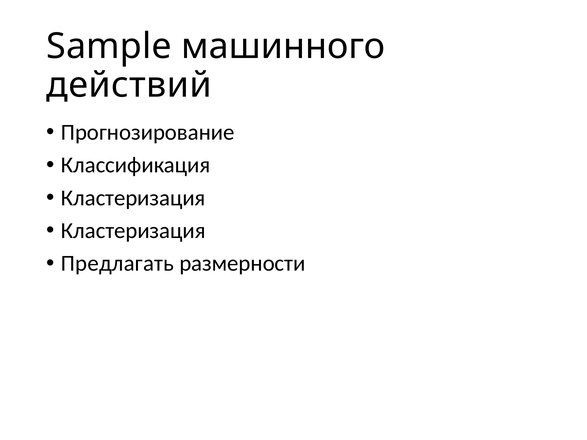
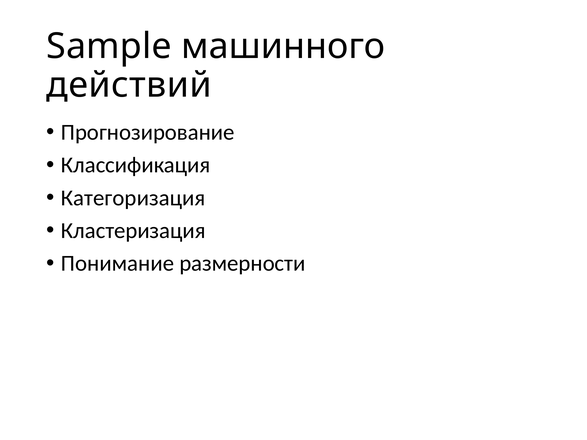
Кластеризация at (133, 198): Кластеризация -> Категоризация
Предлагать: Предлагать -> Понимание
